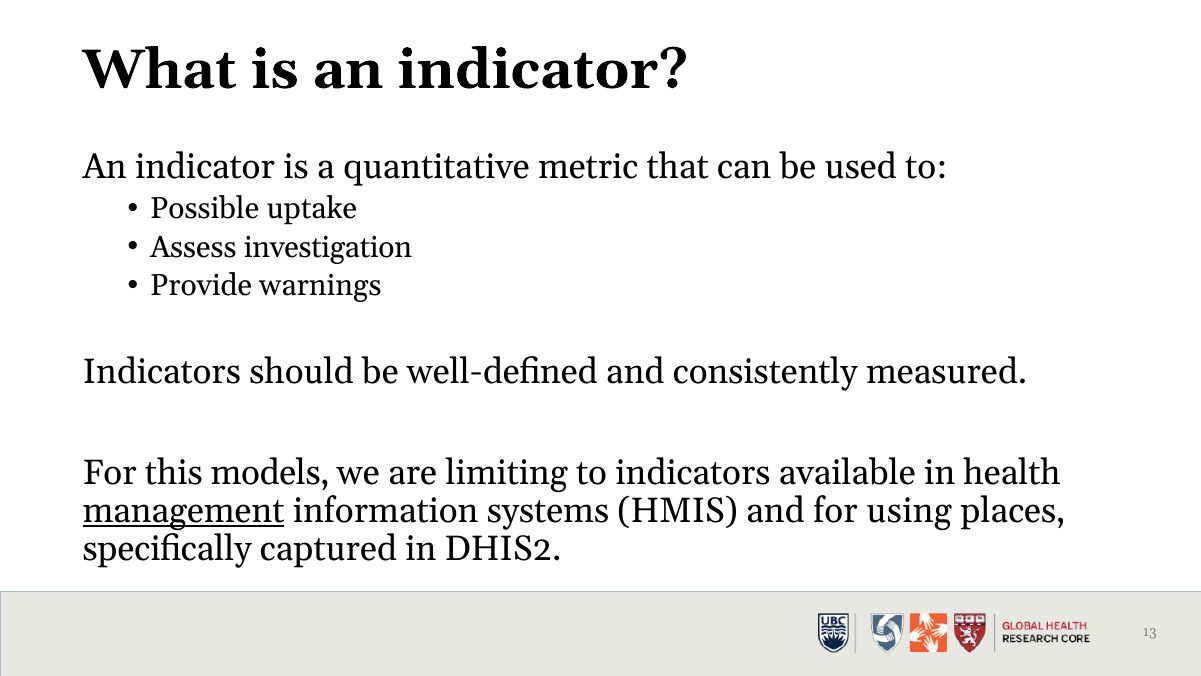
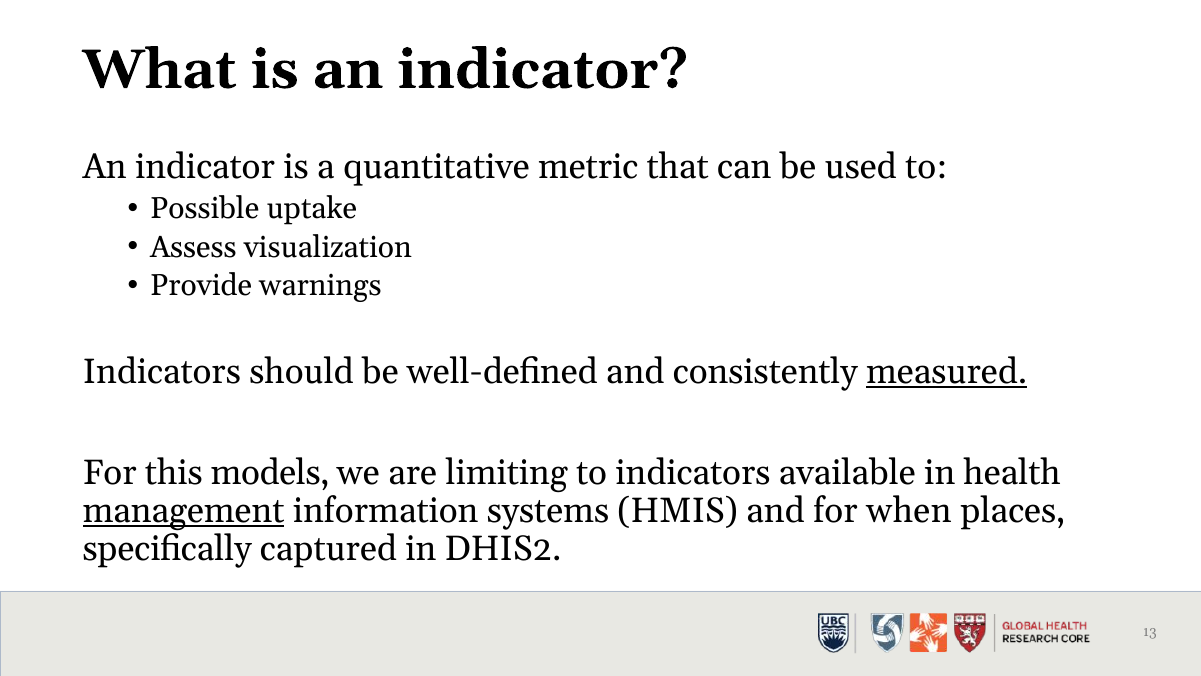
investigation: investigation -> visualization
measured underline: none -> present
using: using -> when
